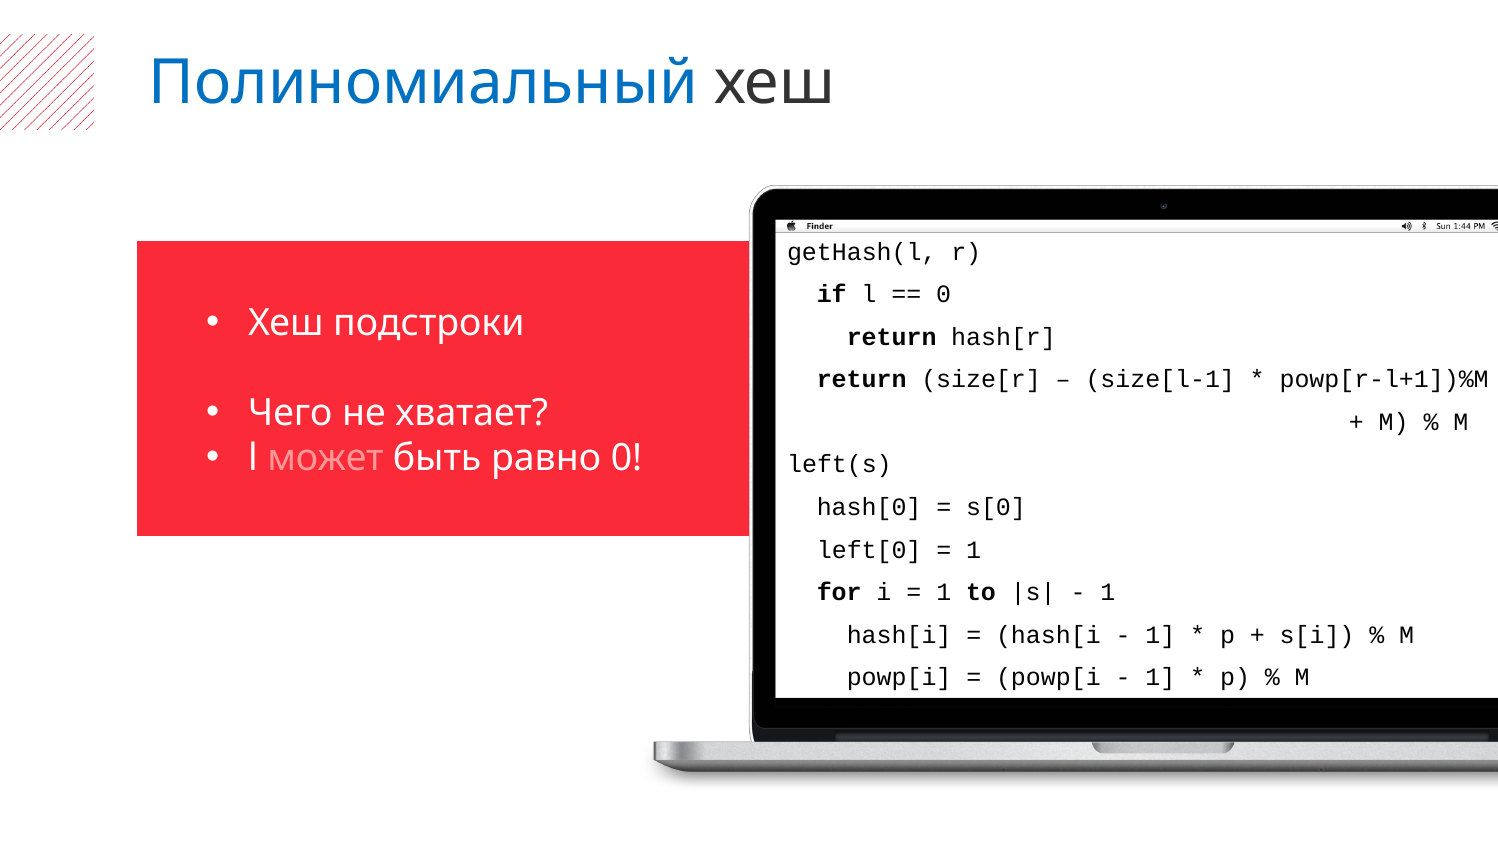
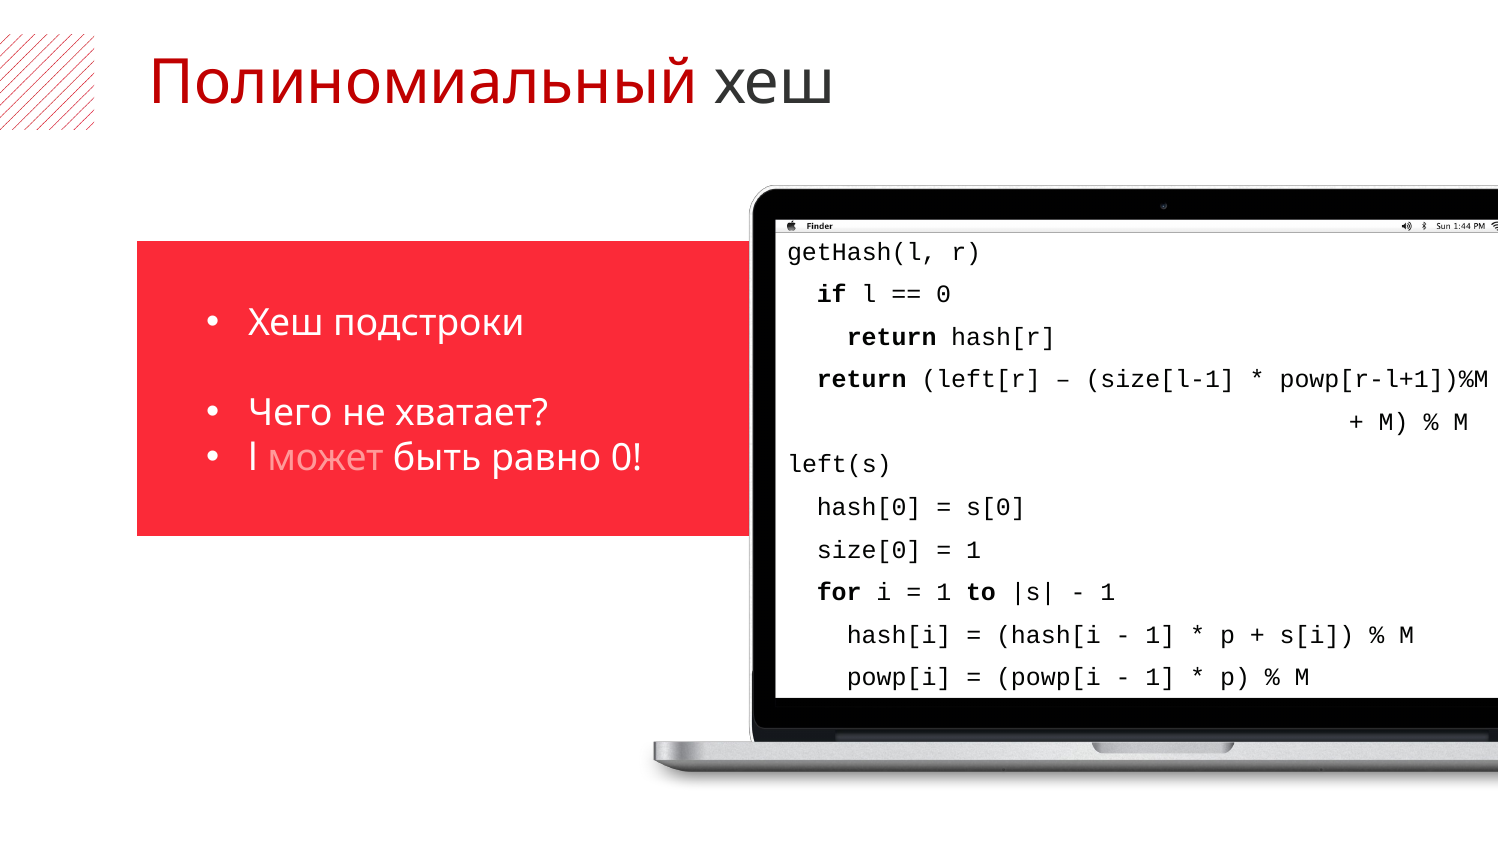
Полиномиальный colour: blue -> red
size[r: size[r -> left[r
left[0: left[0 -> size[0
